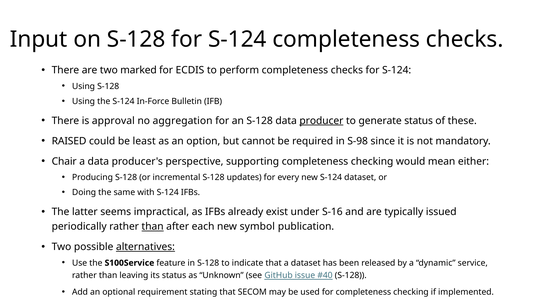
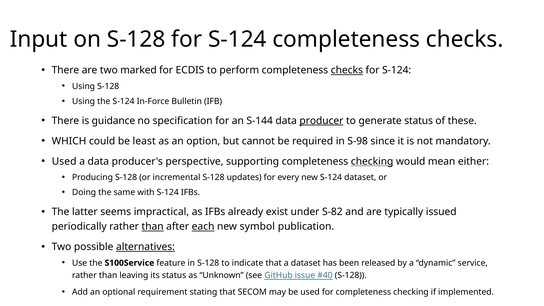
checks at (347, 70) underline: none -> present
approval: approval -> guidance
aggregation: aggregation -> specification
an S-128: S-128 -> S-144
RAISED: RAISED -> WHICH
Chair at (64, 161): Chair -> Used
checking at (372, 161) underline: none -> present
S-16: S-16 -> S-82
each underline: none -> present
